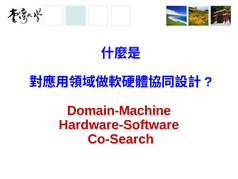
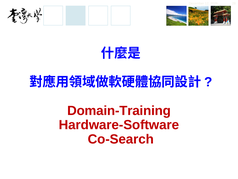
Domain-Machine: Domain-Machine -> Domain-Training
